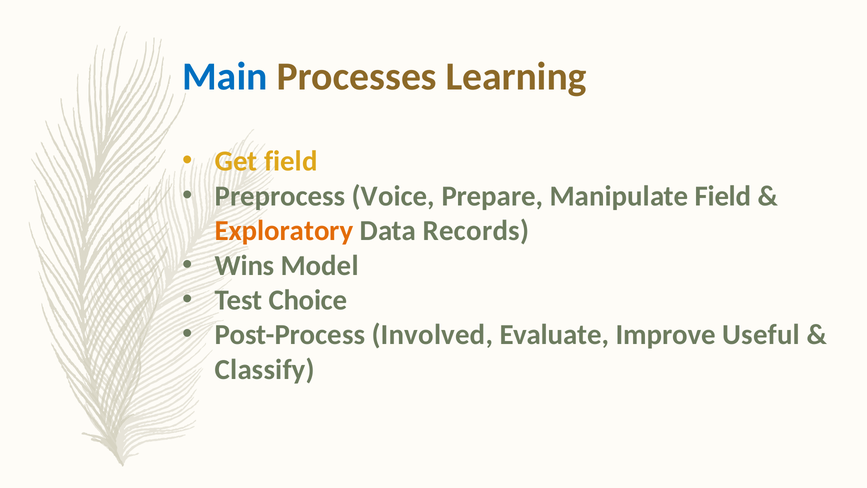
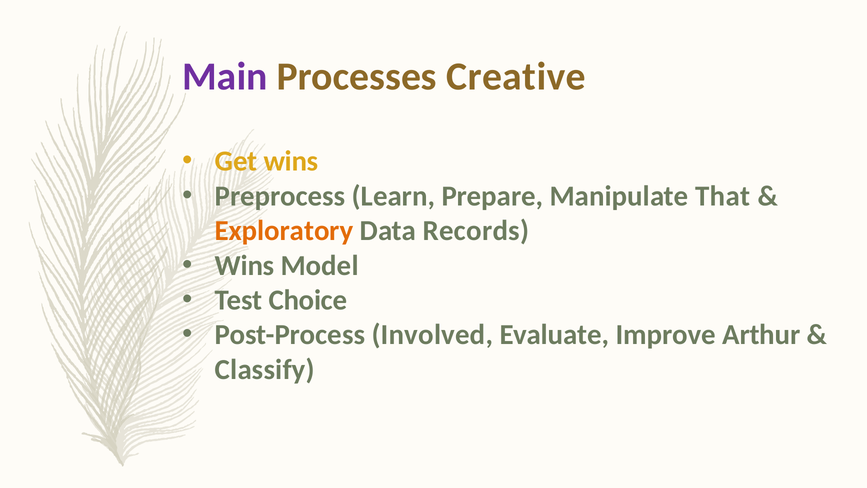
Main colour: blue -> purple
Learning: Learning -> Creative
Get field: field -> wins
Voice: Voice -> Learn
Manipulate Field: Field -> That
Useful: Useful -> Arthur
